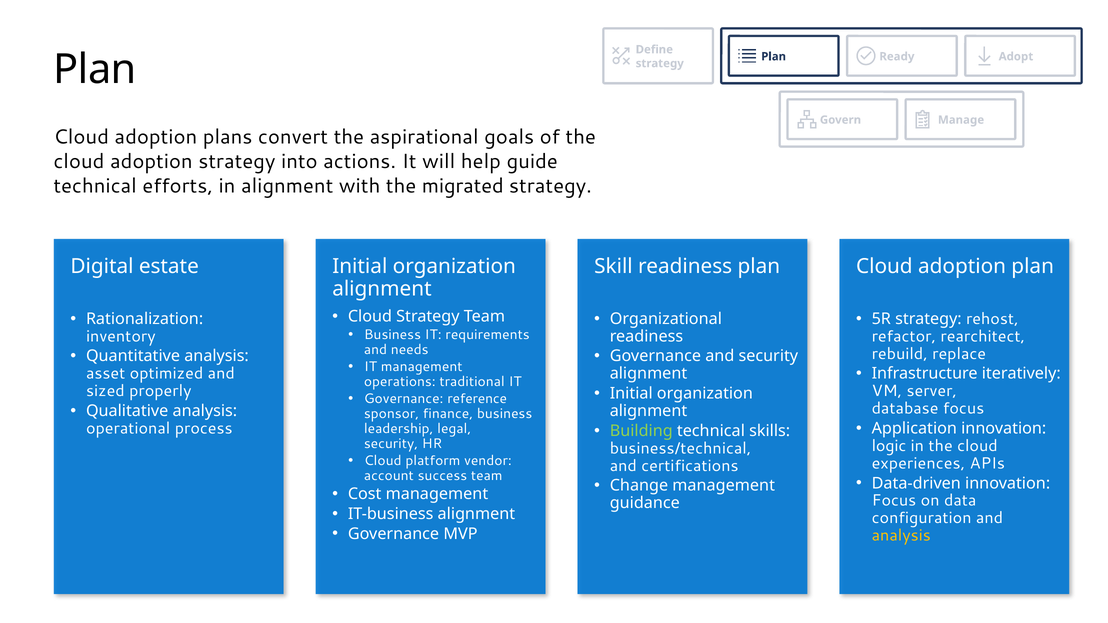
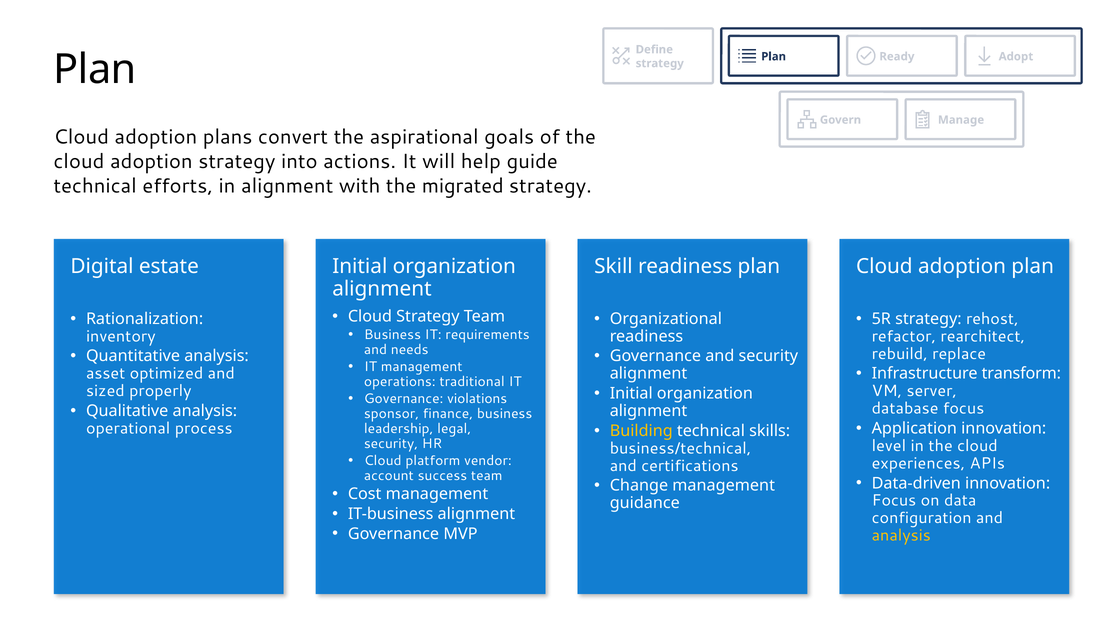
iteratively: iteratively -> transform
reference: reference -> violations
Building colour: light green -> yellow
logic: logic -> level
